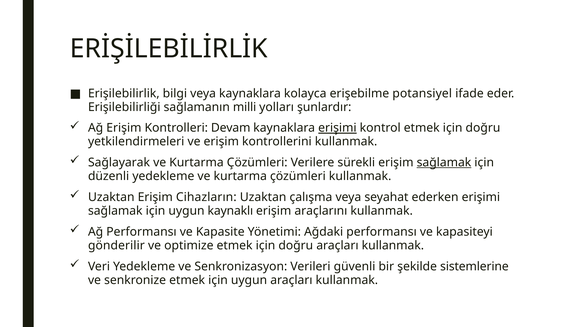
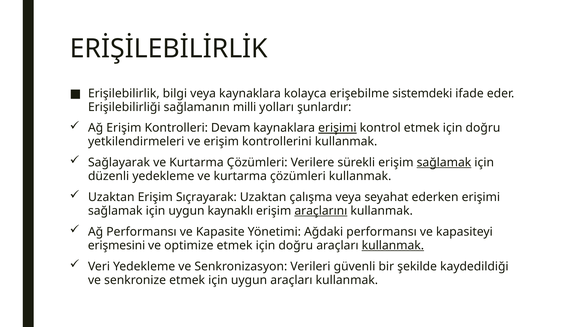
potansiyel: potansiyel -> sistemdeki
Cihazların: Cihazların -> Sıçrayarak
araçlarını underline: none -> present
gönderilir: gönderilir -> erişmesini
kullanmak at (393, 245) underline: none -> present
sistemlerine: sistemlerine -> kaydedildiği
